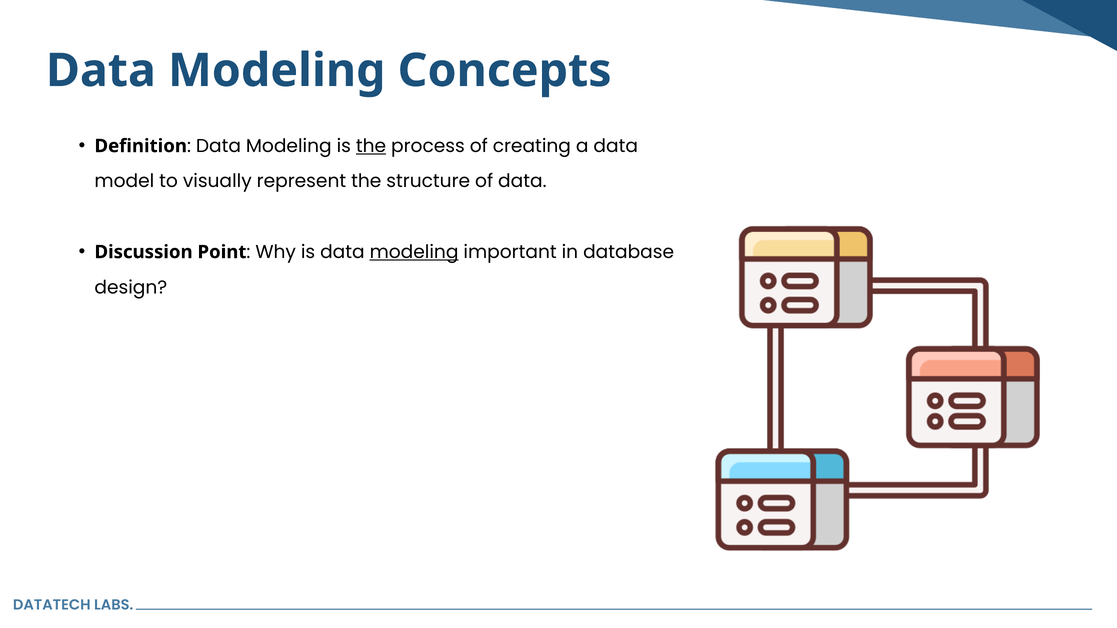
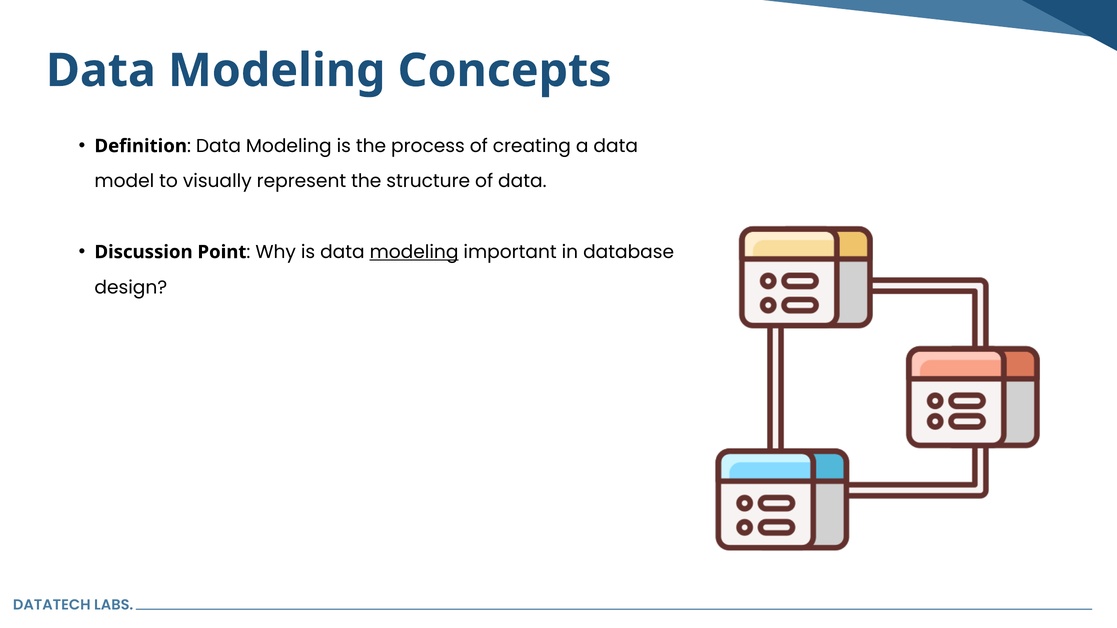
the at (371, 146) underline: present -> none
